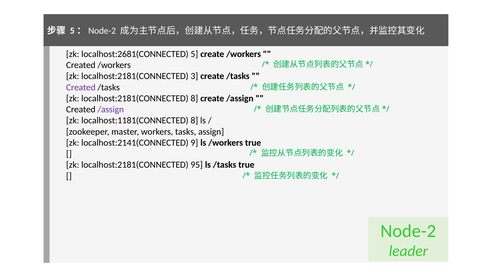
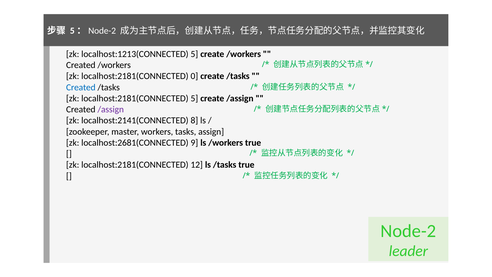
localhost:2681(CONNECTED: localhost:2681(CONNECTED -> localhost:1213(CONNECTED
3: 3 -> 0
Created at (81, 87) colour: purple -> blue
localhost:2181(CONNECTED 8: 8 -> 5
localhost:1181(CONNECTED: localhost:1181(CONNECTED -> localhost:2141(CONNECTED
localhost:2141(CONNECTED: localhost:2141(CONNECTED -> localhost:2681(CONNECTED
95: 95 -> 12
